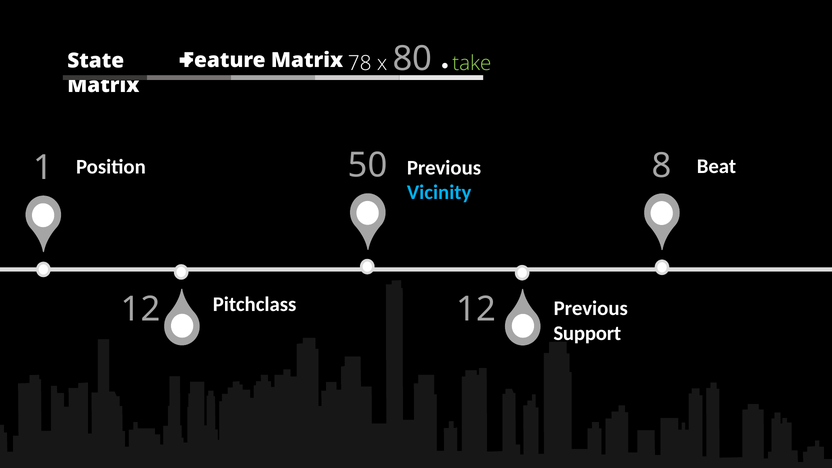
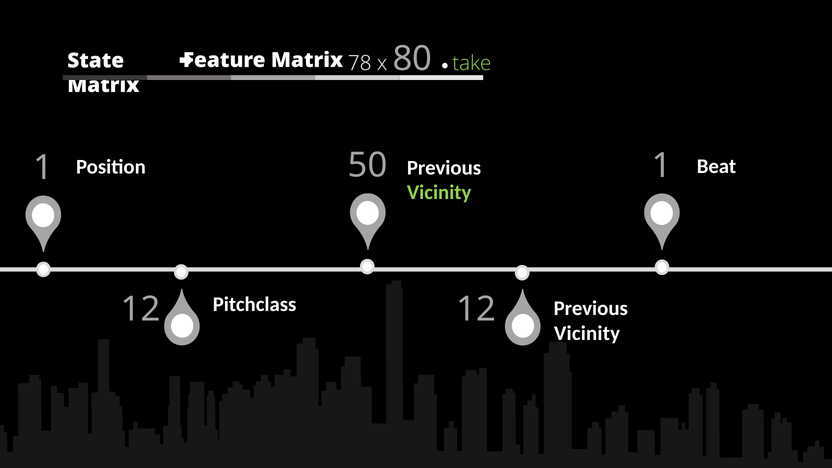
1 8: 8 -> 1
Vicinity at (439, 193) colour: light blue -> light green
Support at (587, 333): Support -> Vicinity
